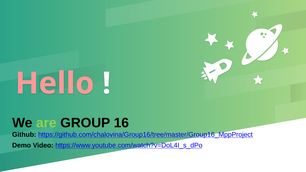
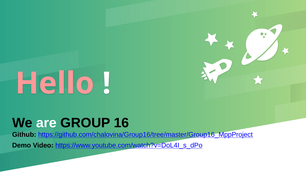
are colour: light green -> white
